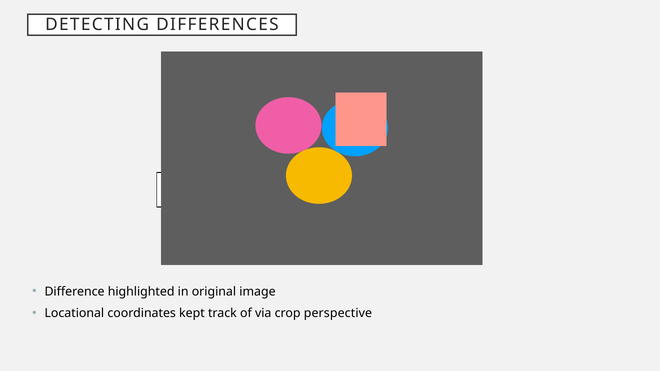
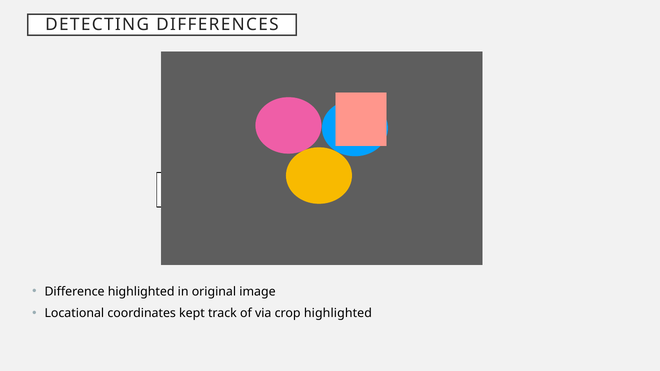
crop perspective: perspective -> highlighted
